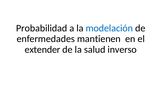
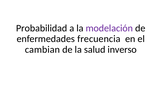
modelación colour: blue -> purple
mantienen: mantienen -> frecuencia
extender: extender -> cambian
